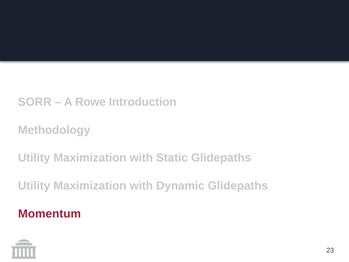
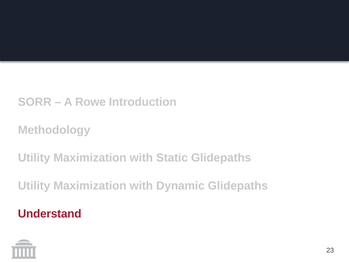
Momentum: Momentum -> Understand
